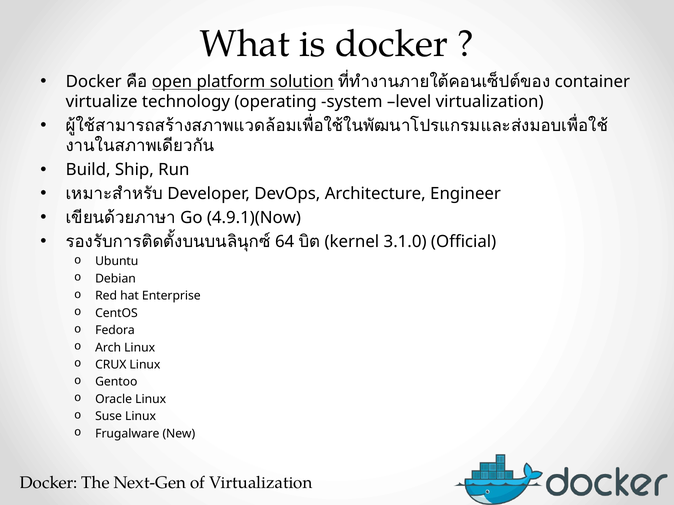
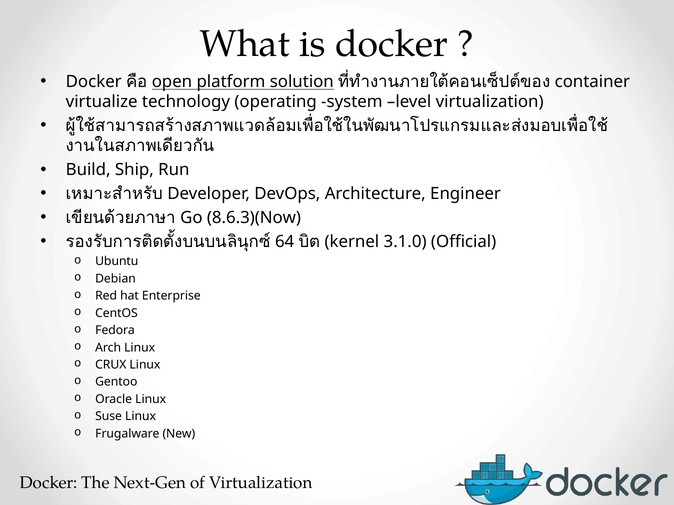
4.9.1)(Now: 4.9.1)(Now -> 8.6.3)(Now
